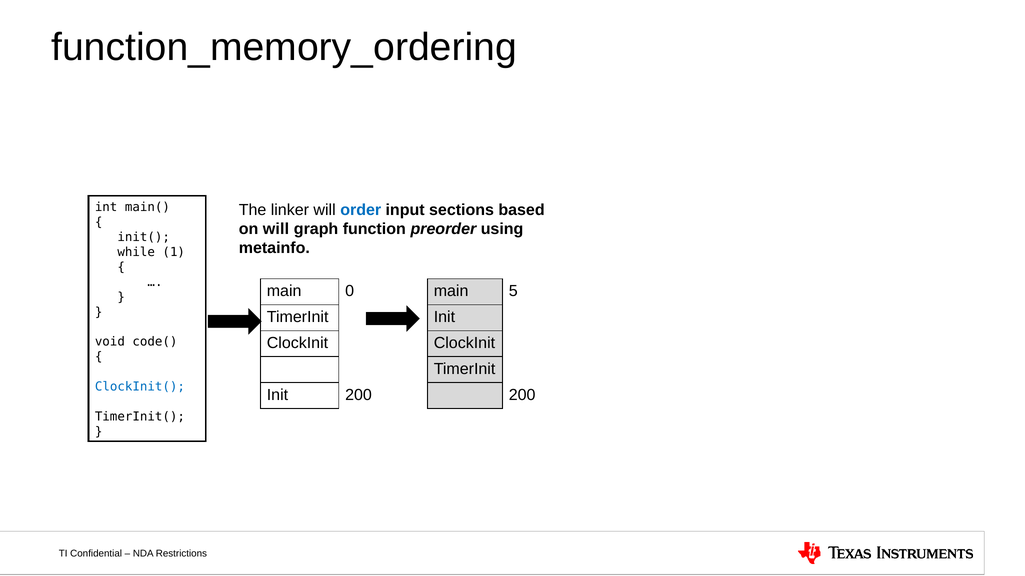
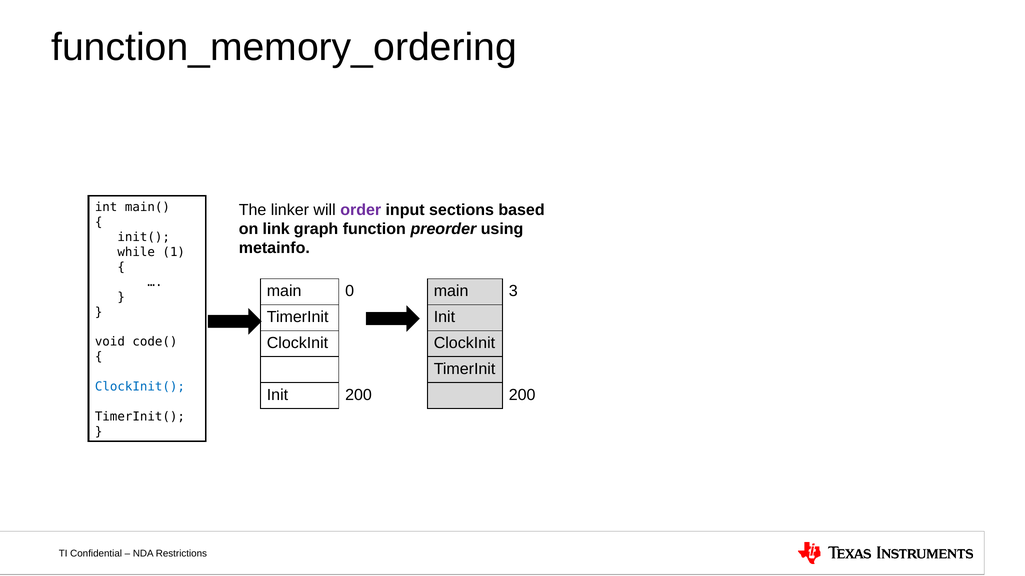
order colour: blue -> purple
on will: will -> link
5: 5 -> 3
